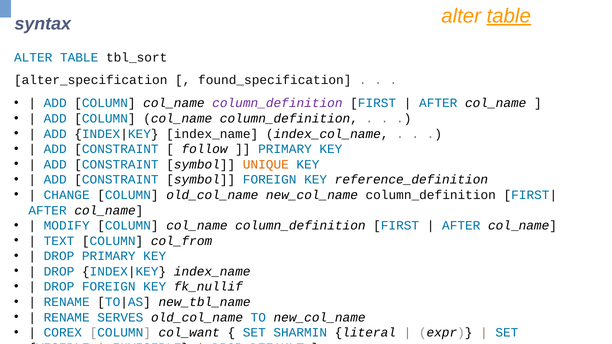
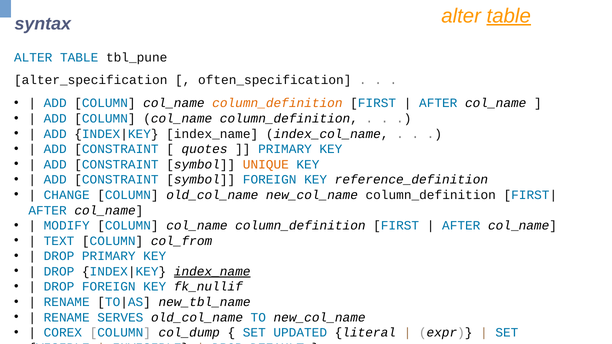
tbl_sort: tbl_sort -> tbl_pune
found_specification: found_specification -> often_specification
column_definition at (277, 103) colour: purple -> orange
follow: follow -> quotes
index_name at (212, 272) underline: none -> present
col_want: col_want -> col_dump
SHARMIN: SHARMIN -> UPDATED
